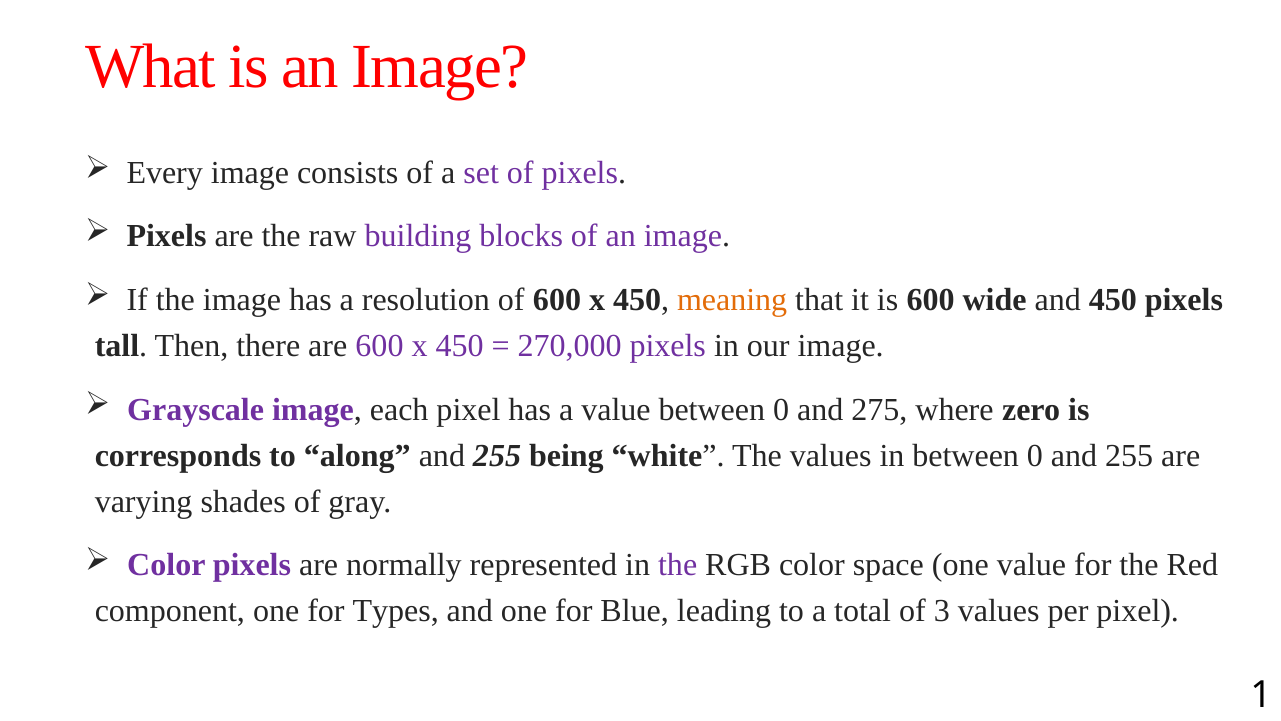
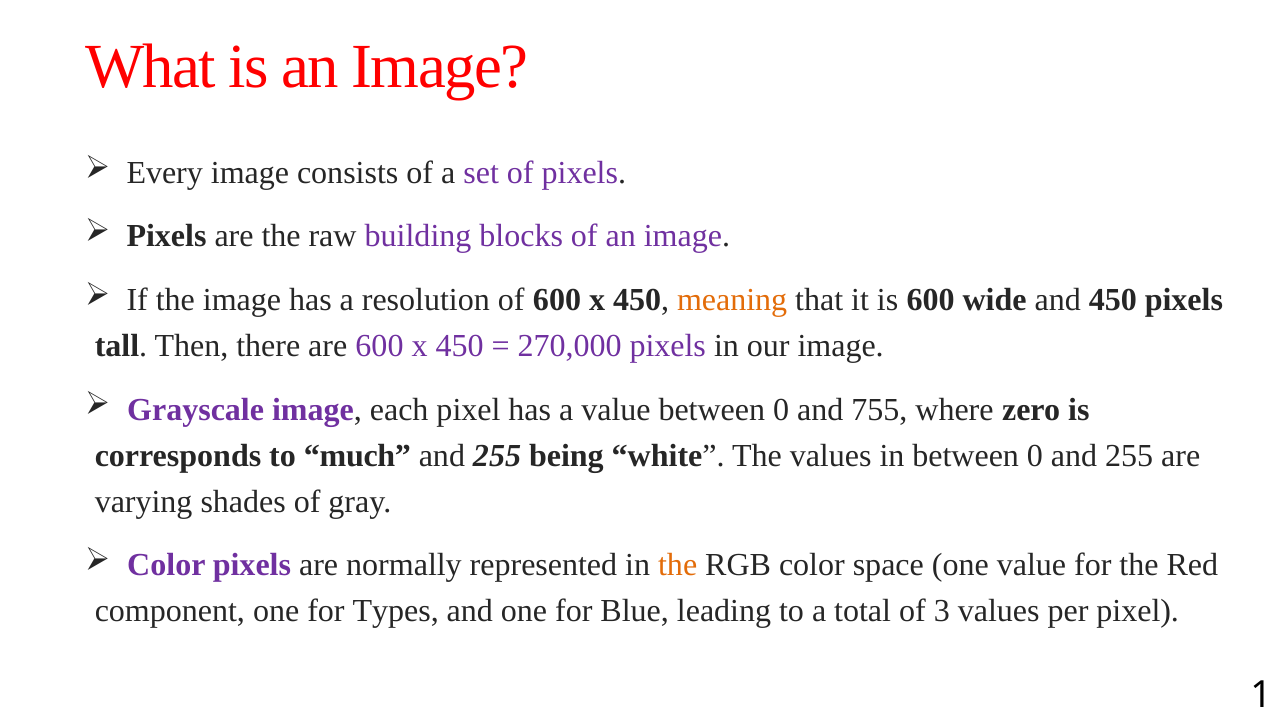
275: 275 -> 755
along: along -> much
the at (678, 565) colour: purple -> orange
